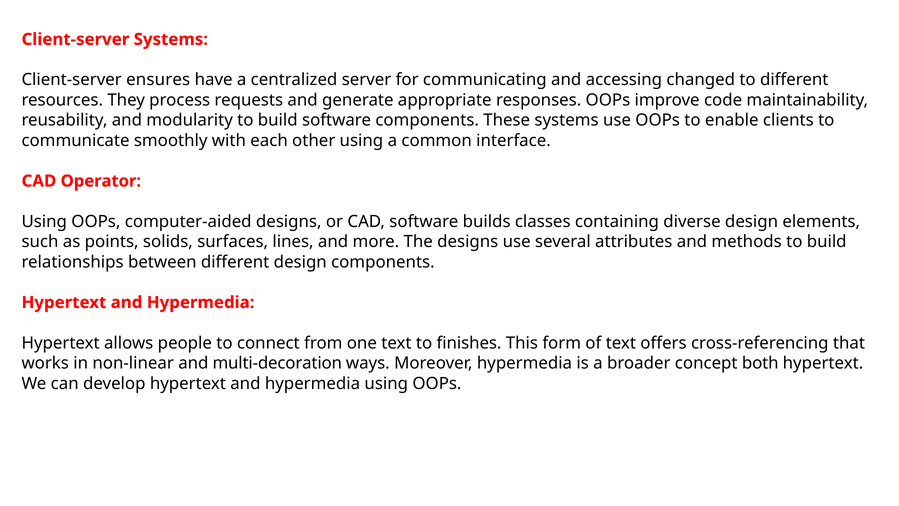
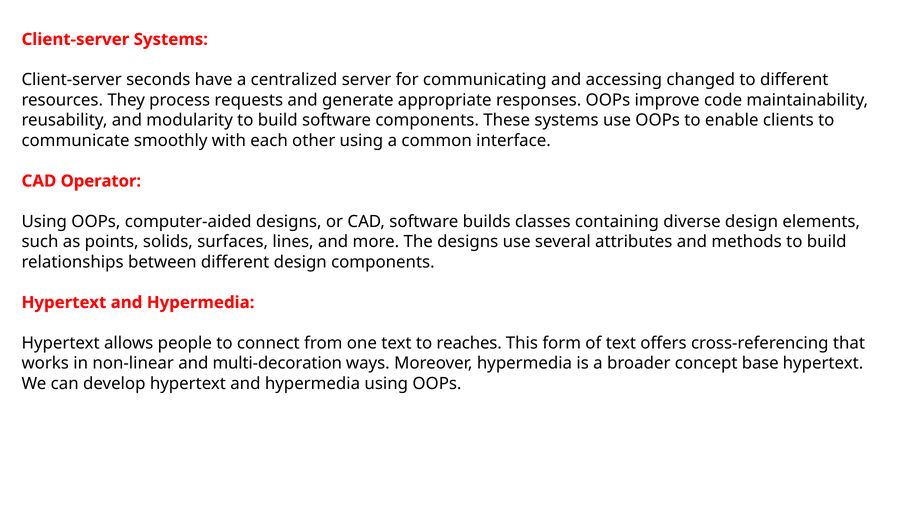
ensures: ensures -> seconds
finishes: finishes -> reaches
both: both -> base
